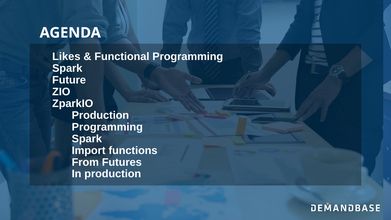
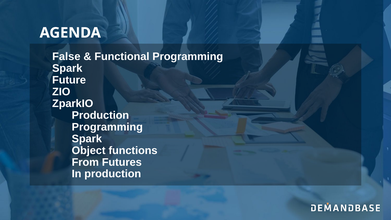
Likes: Likes -> False
Import: Import -> Object
